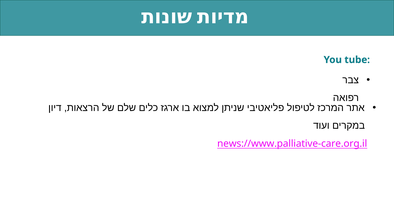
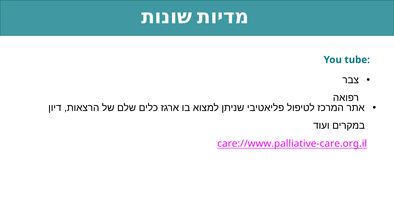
news://www.palliative-care.org.il: news://www.palliative-care.org.il -> care://www.palliative-care.org.il
